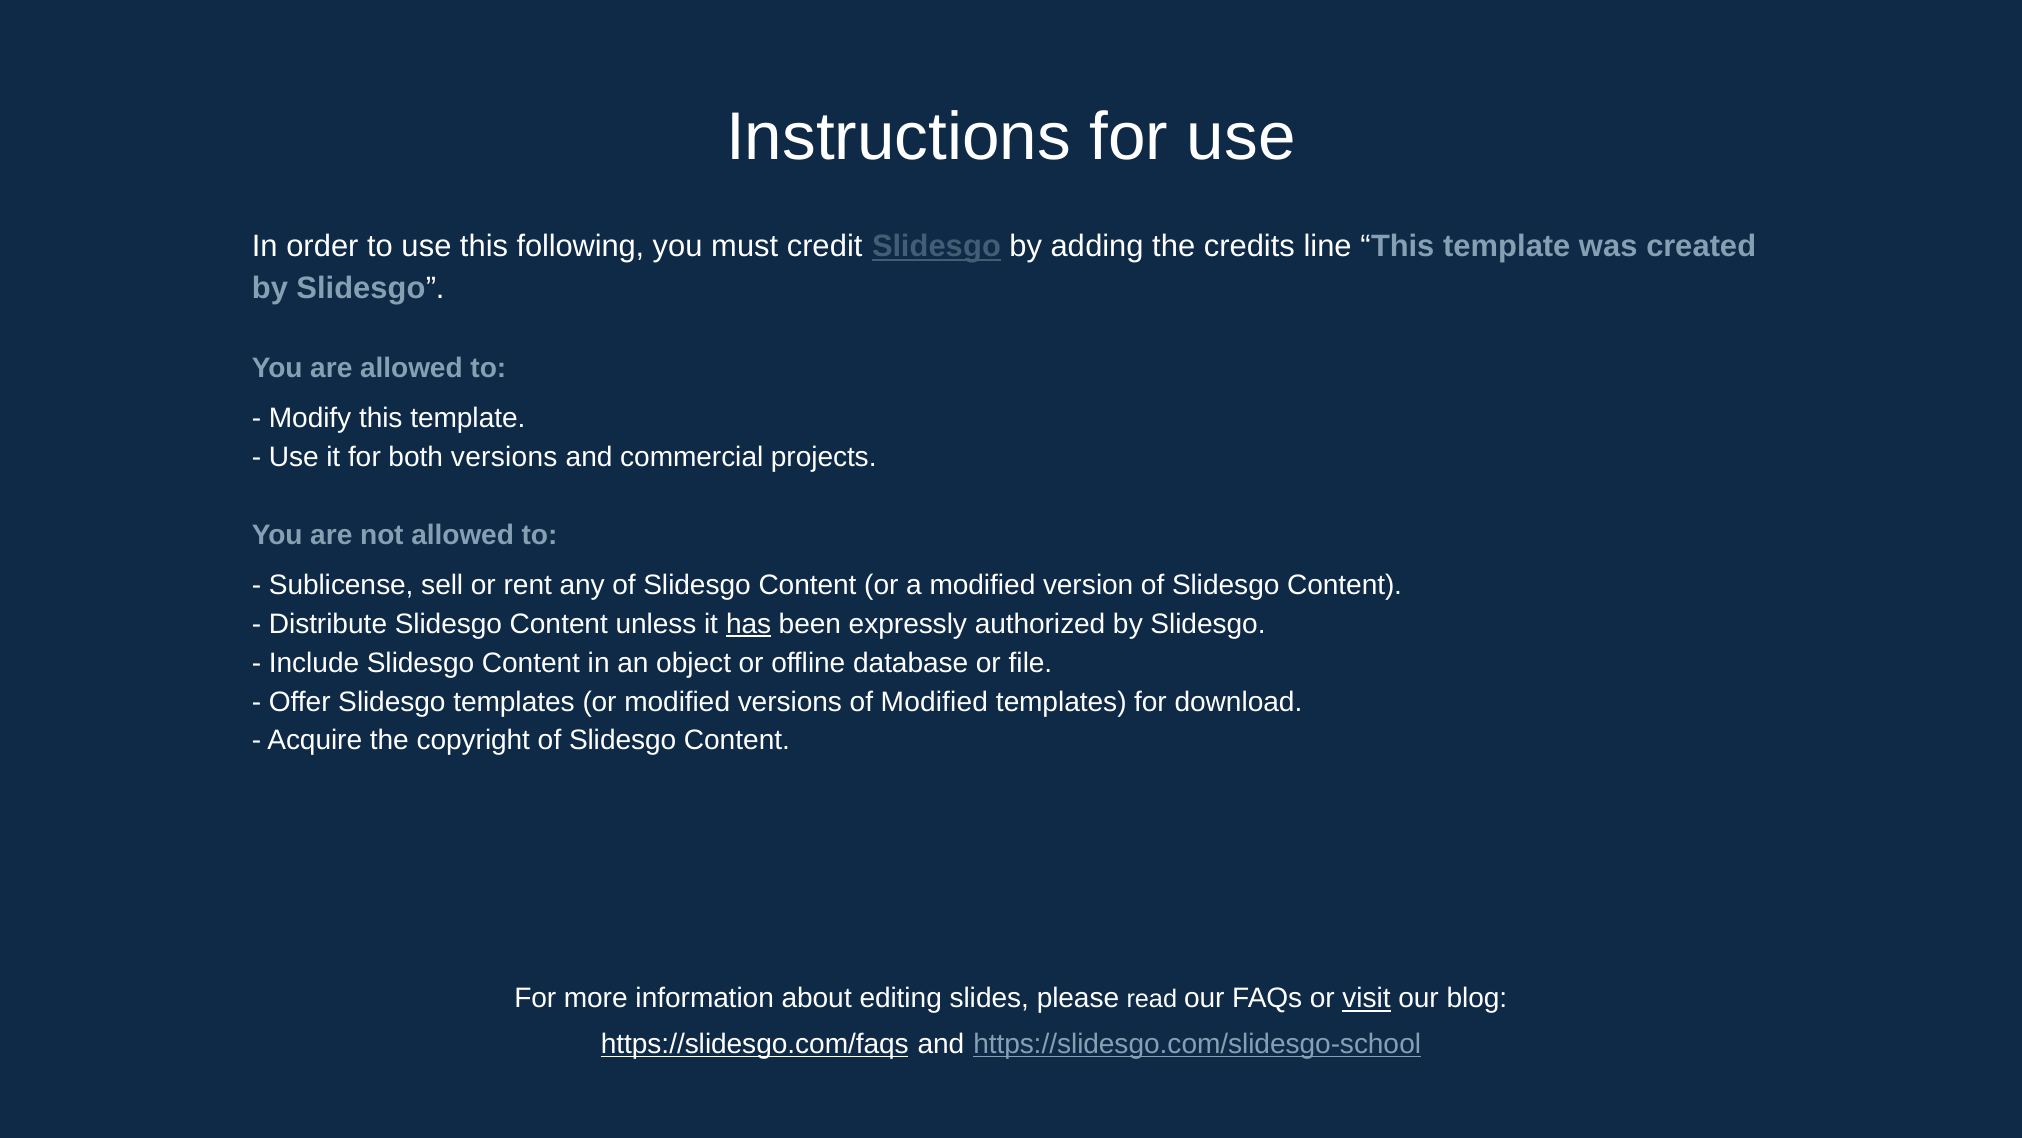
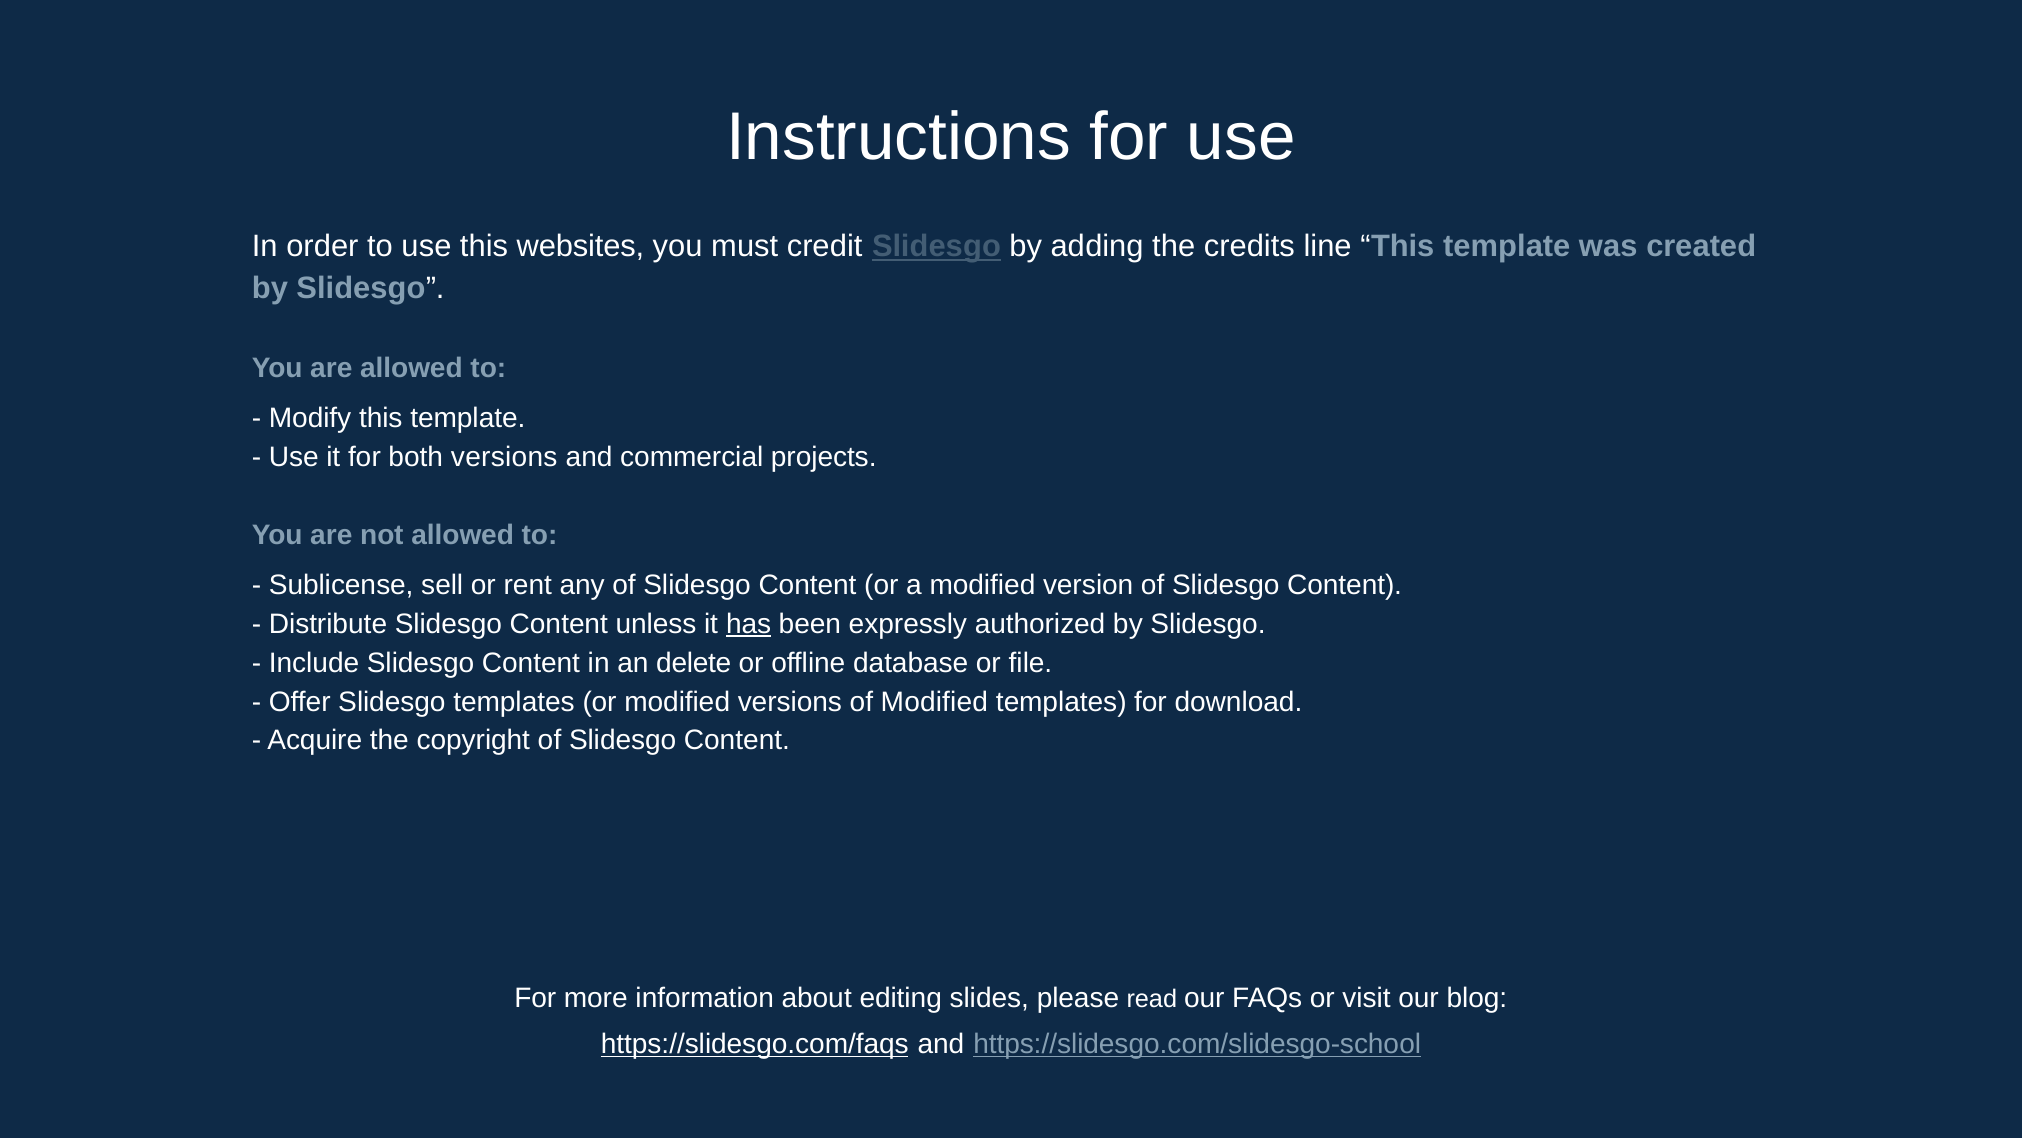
following: following -> websites
object: object -> delete
visit underline: present -> none
